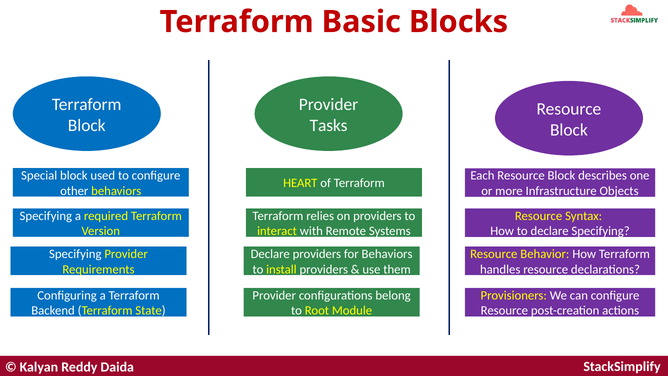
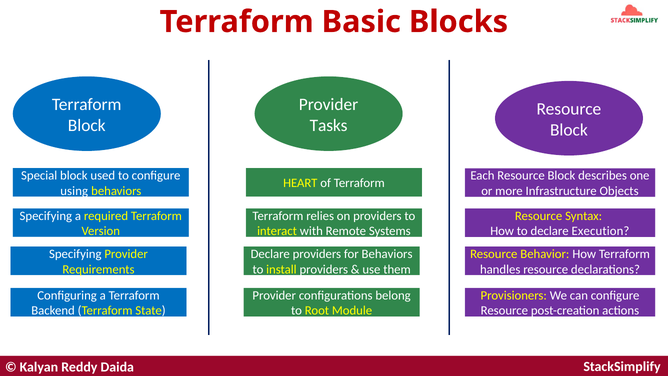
other: other -> using
declare Specifying: Specifying -> Execution
